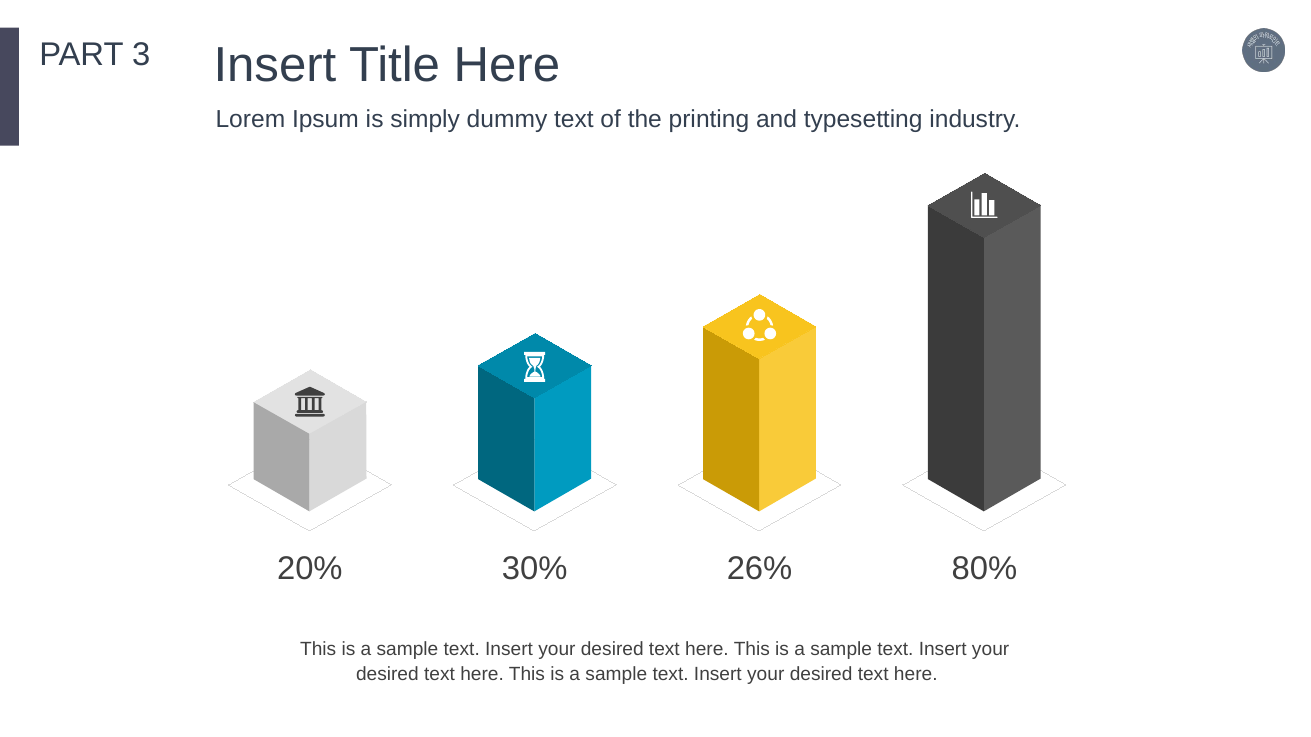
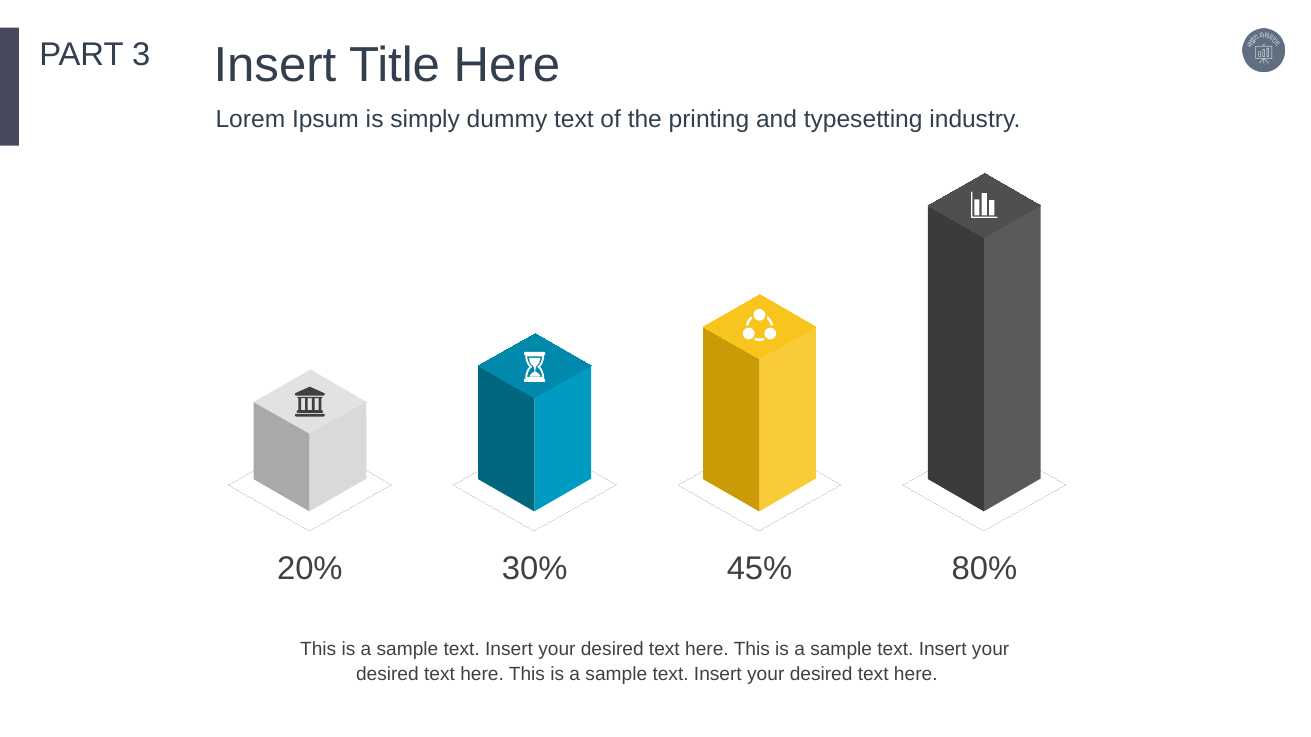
26%: 26% -> 45%
